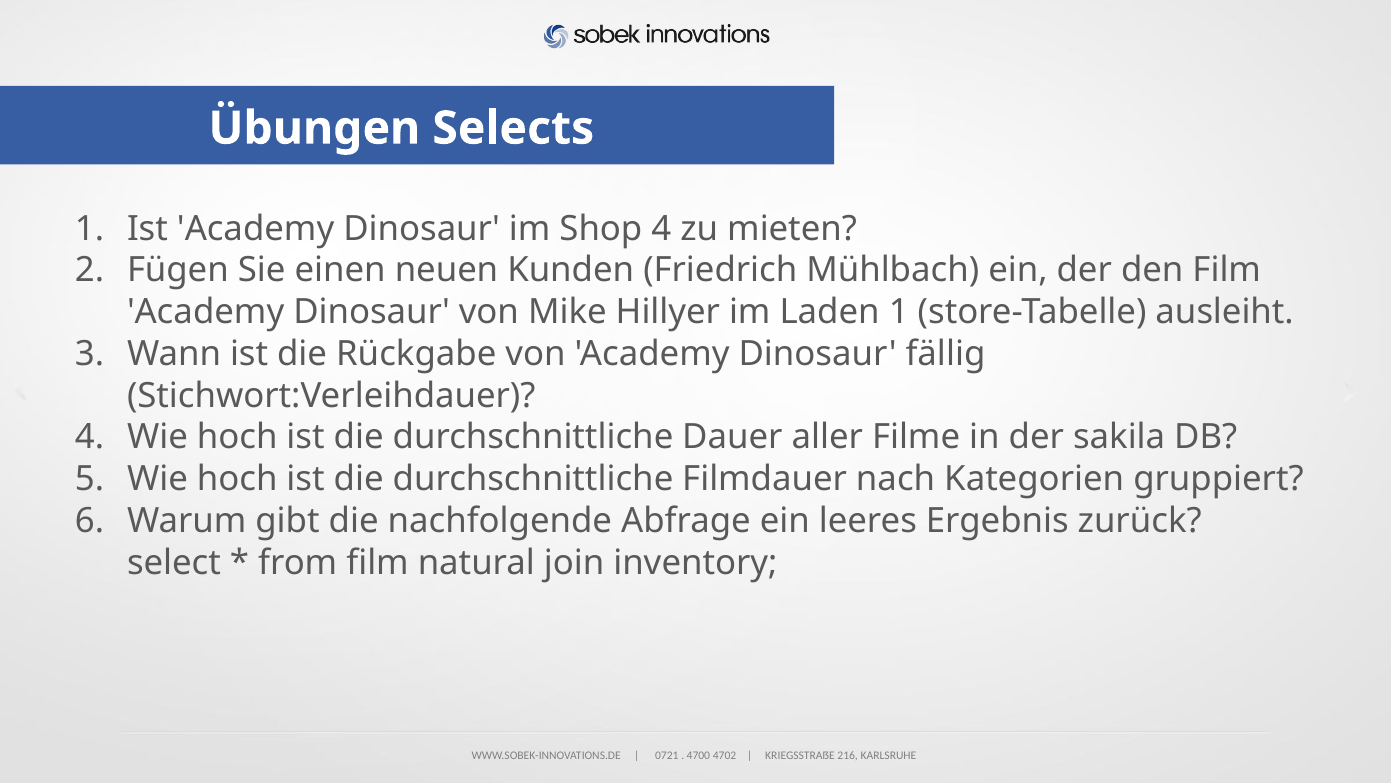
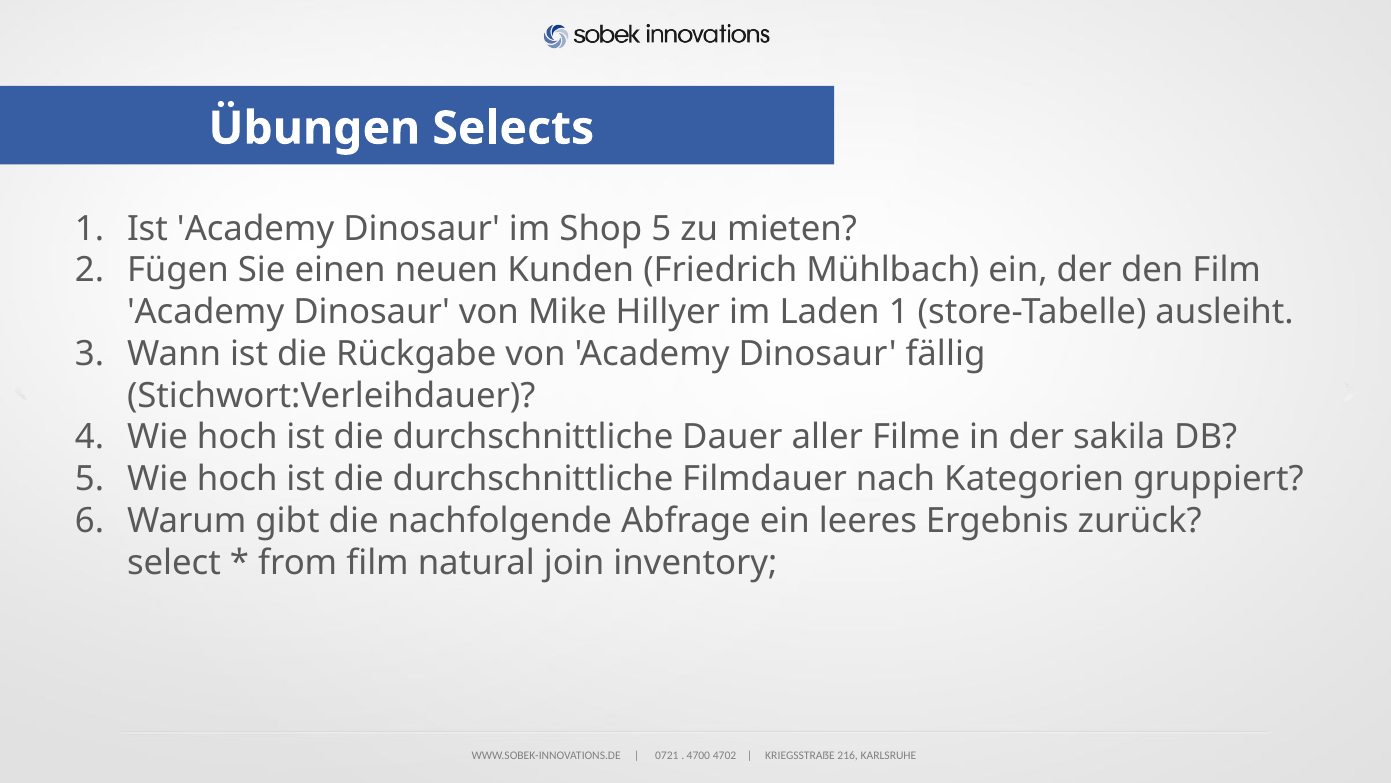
Shop 4: 4 -> 5
